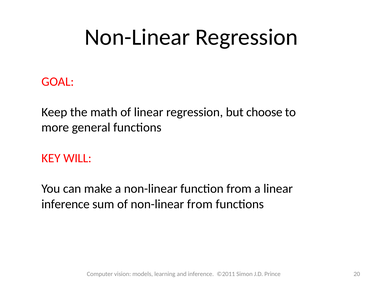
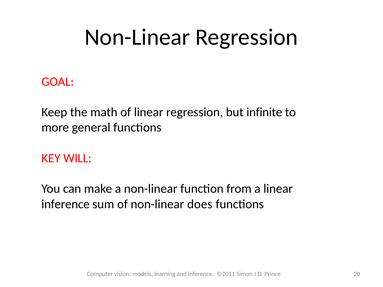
choose: choose -> infinite
non-linear from: from -> does
